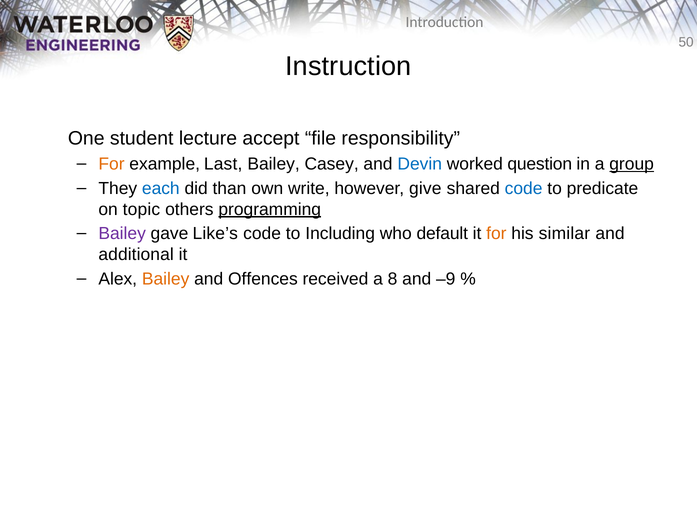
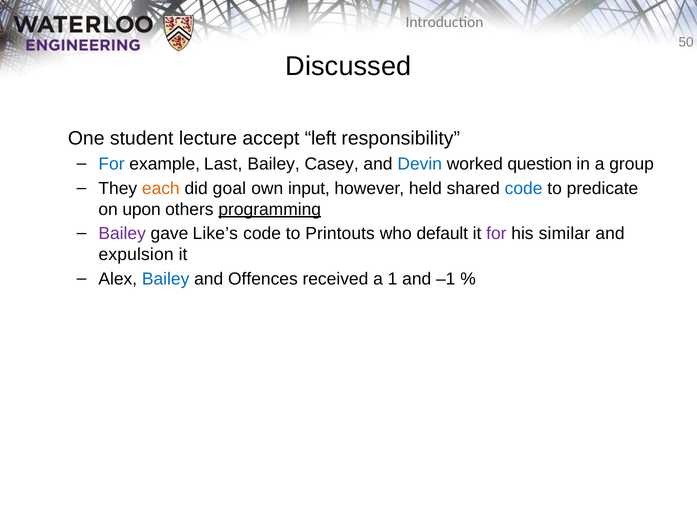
Instruction: Instruction -> Discussed
file: file -> left
For at (112, 164) colour: orange -> blue
group underline: present -> none
each colour: blue -> orange
than: than -> goal
write: write -> input
give: give -> held
topic: topic -> upon
Including: Including -> Printouts
for at (496, 234) colour: orange -> purple
additional: additional -> expulsion
Bailey at (166, 279) colour: orange -> blue
8: 8 -> 1
–9: –9 -> –1
